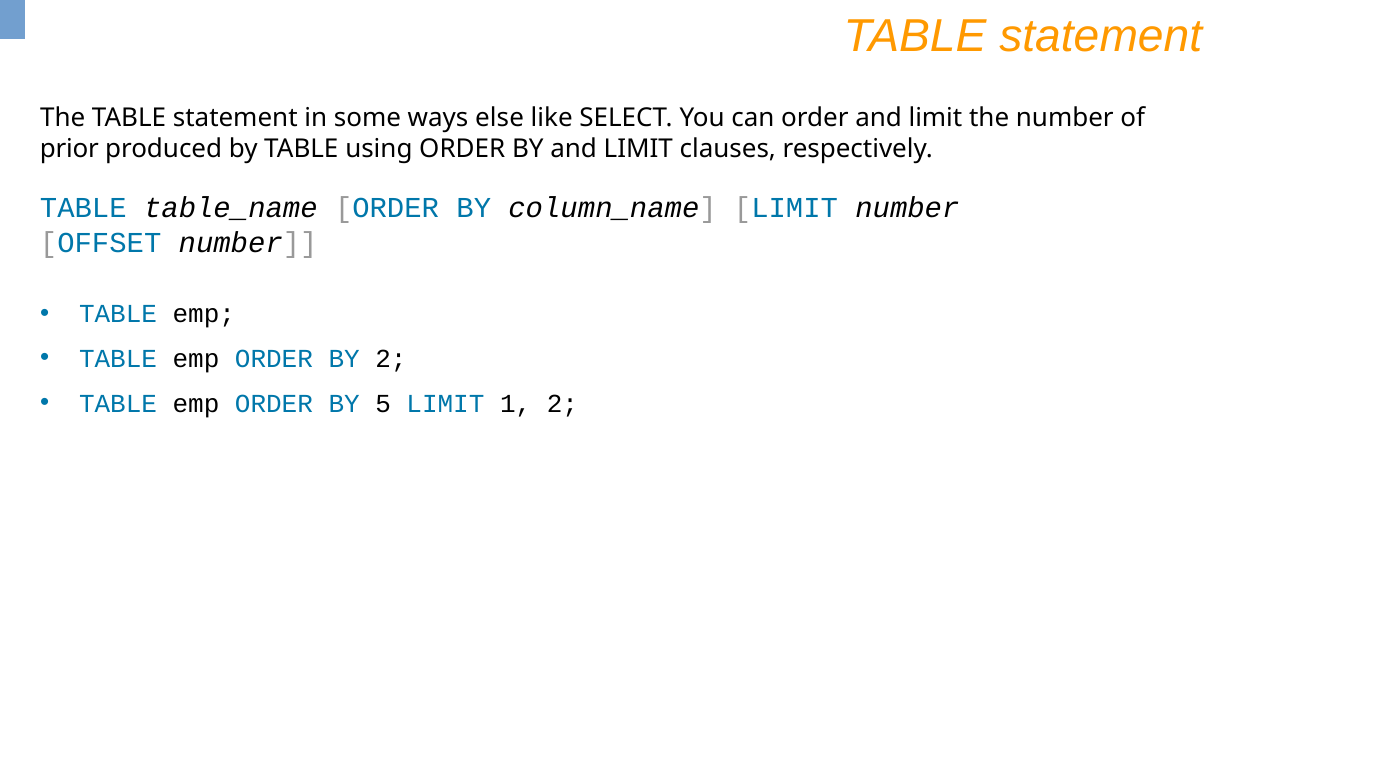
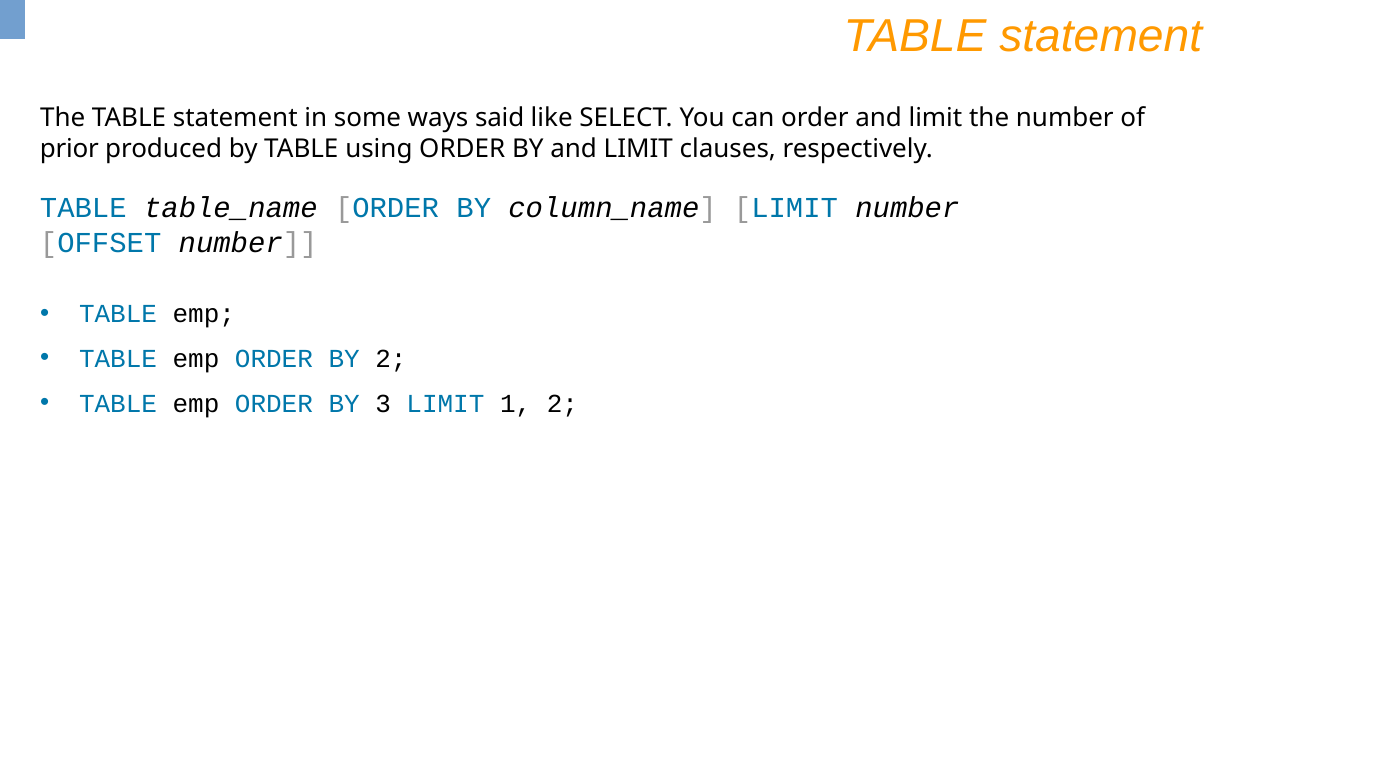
else: else -> said
5: 5 -> 3
